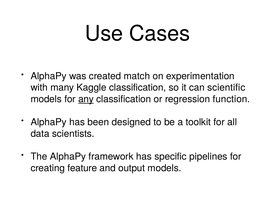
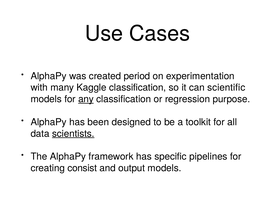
match: match -> period
function: function -> purpose
scientists underline: none -> present
feature: feature -> consist
